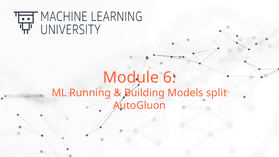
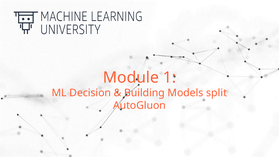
6: 6 -> 1
Running: Running -> Decision
